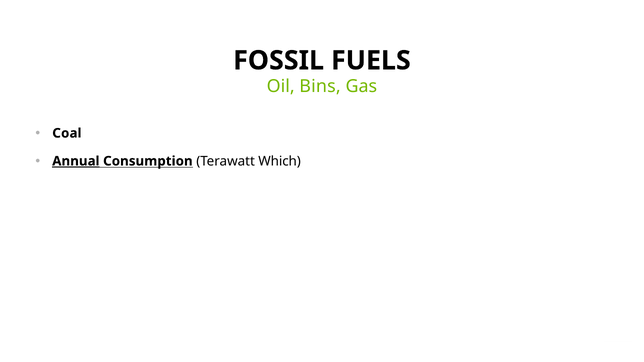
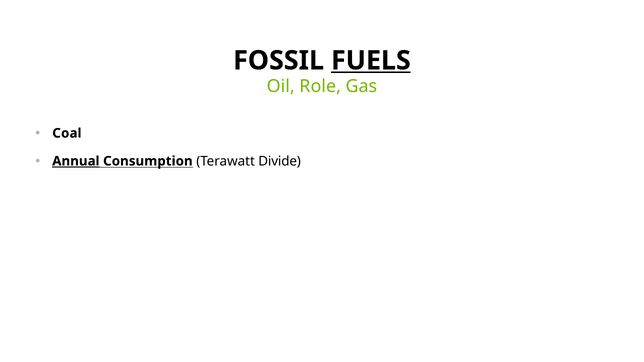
FUELS underline: none -> present
Bins: Bins -> Role
Which: Which -> Divide
